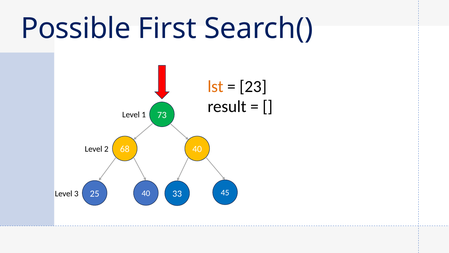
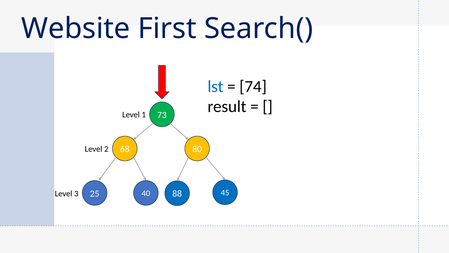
Possible: Possible -> Website
lst colour: orange -> blue
23: 23 -> 74
68 40: 40 -> 80
33: 33 -> 88
